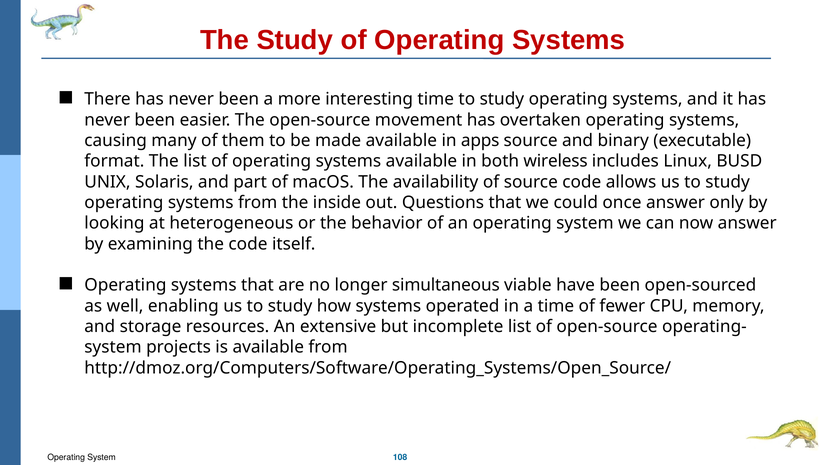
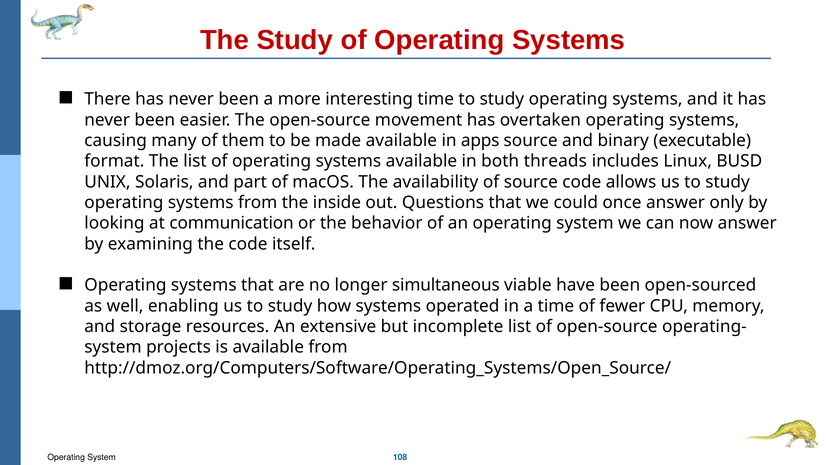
wireless: wireless -> threads
heterogeneous: heterogeneous -> communication
